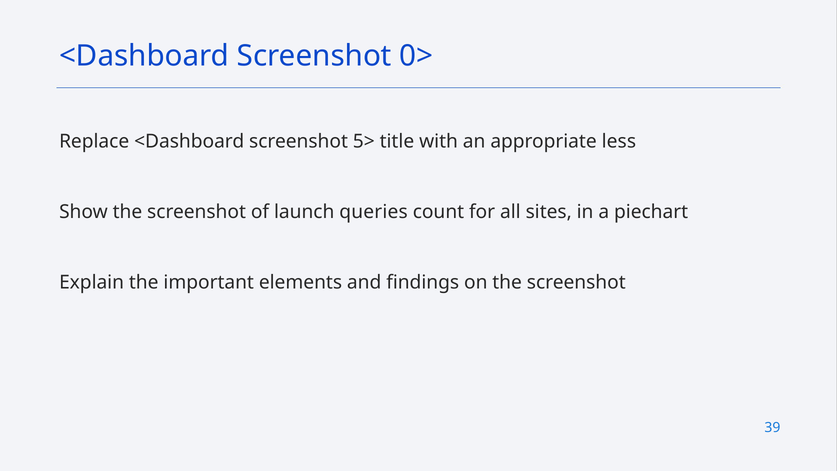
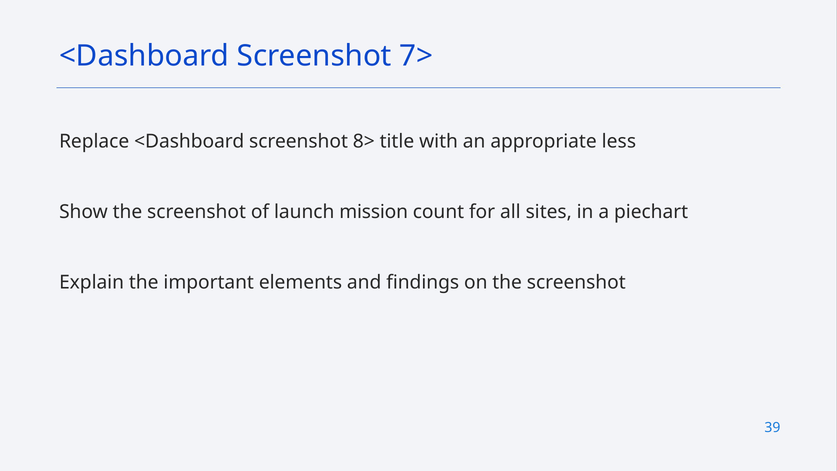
0>: 0> -> 7>
5>: 5> -> 8>
queries: queries -> mission
